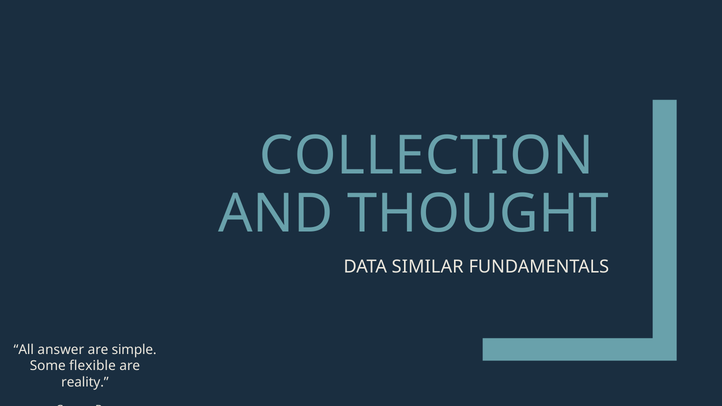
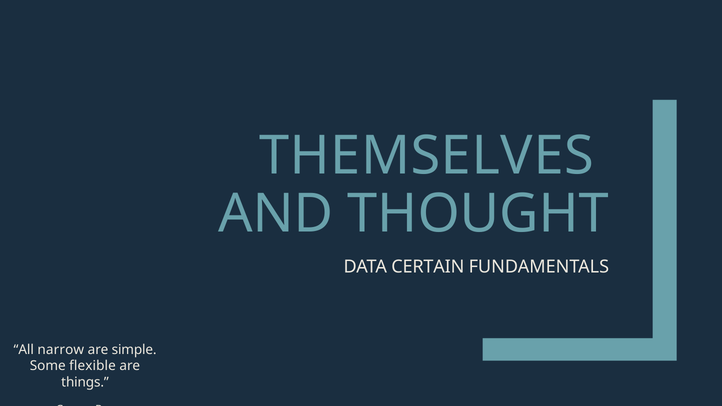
COLLECTION: COLLECTION -> THEMSELVES
SIMILAR: SIMILAR -> CERTAIN
answer: answer -> narrow
reality: reality -> things
